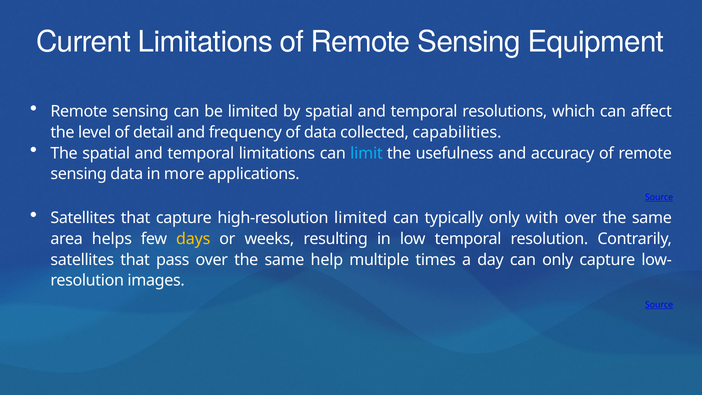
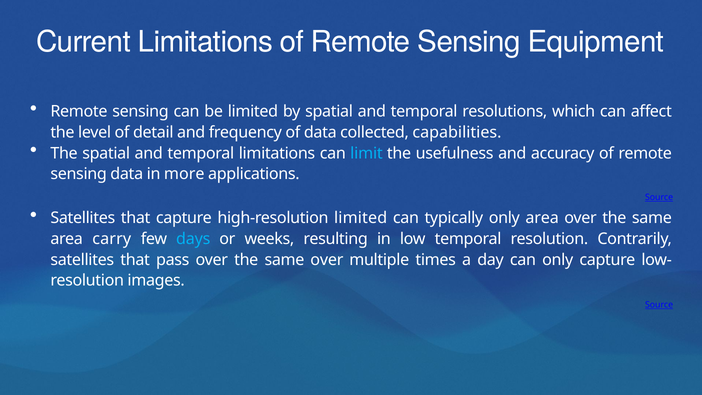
only with: with -> area
helps: helps -> carry
days colour: yellow -> light blue
same help: help -> over
